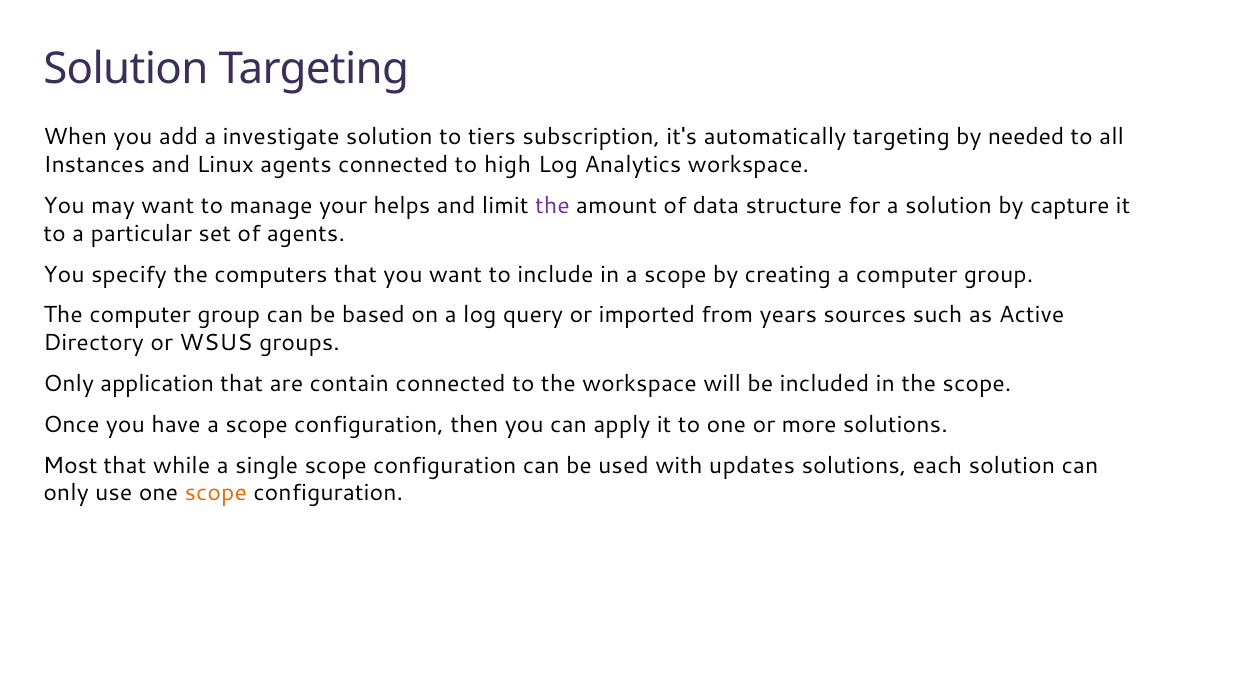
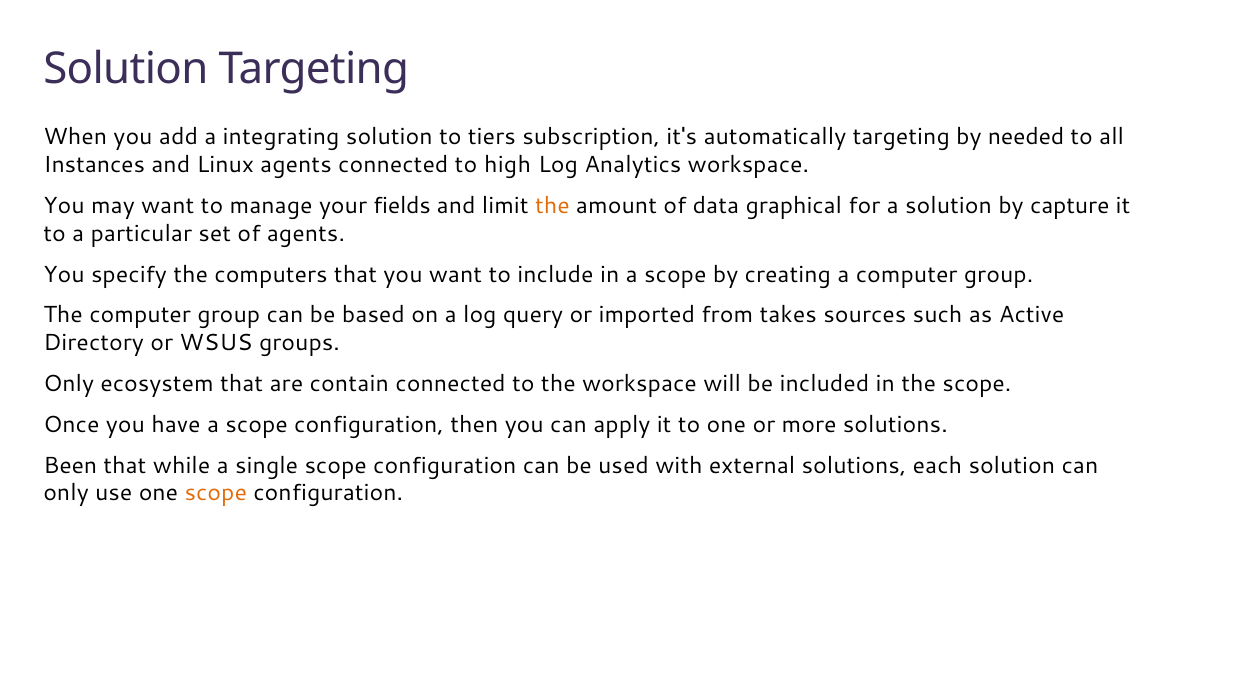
investigate: investigate -> integrating
helps: helps -> fields
the at (552, 206) colour: purple -> orange
structure: structure -> graphical
years: years -> takes
application: application -> ecosystem
Most: Most -> Been
updates: updates -> external
